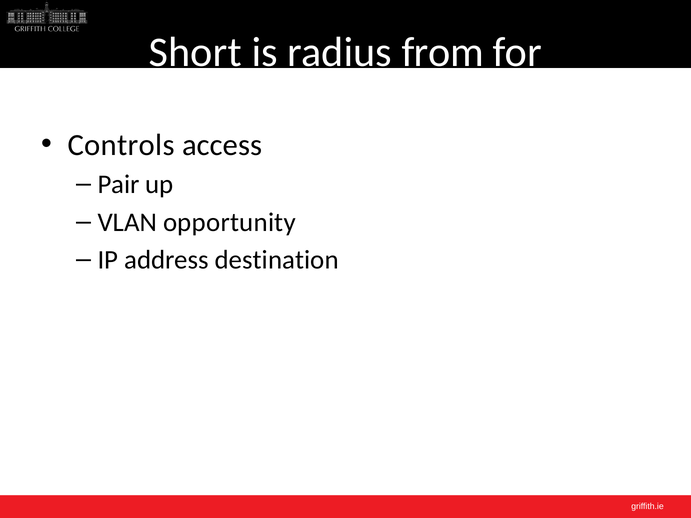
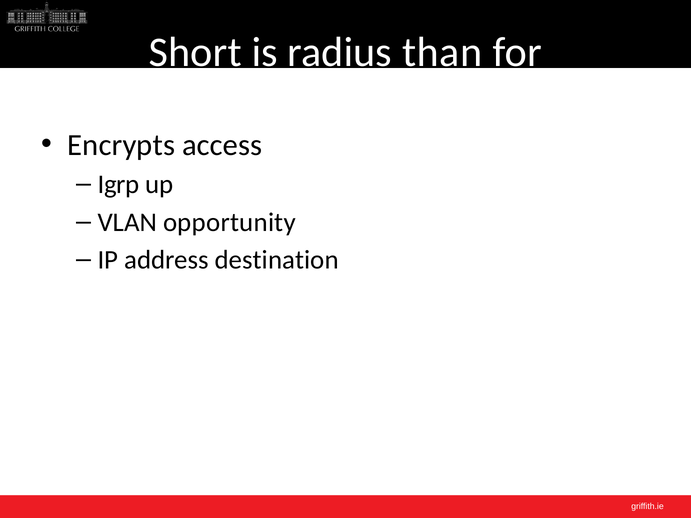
from: from -> than
Controls: Controls -> Encrypts
Pair: Pair -> Igrp
